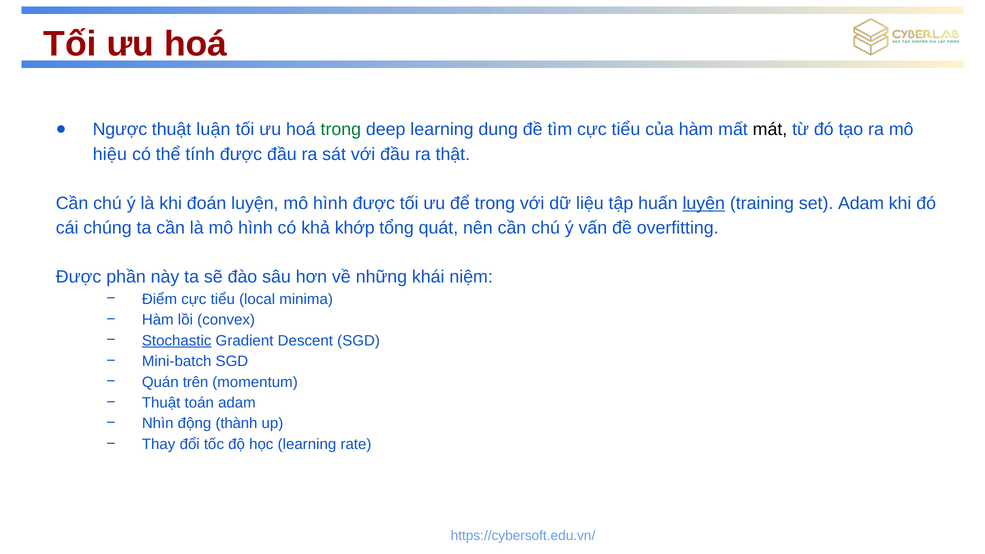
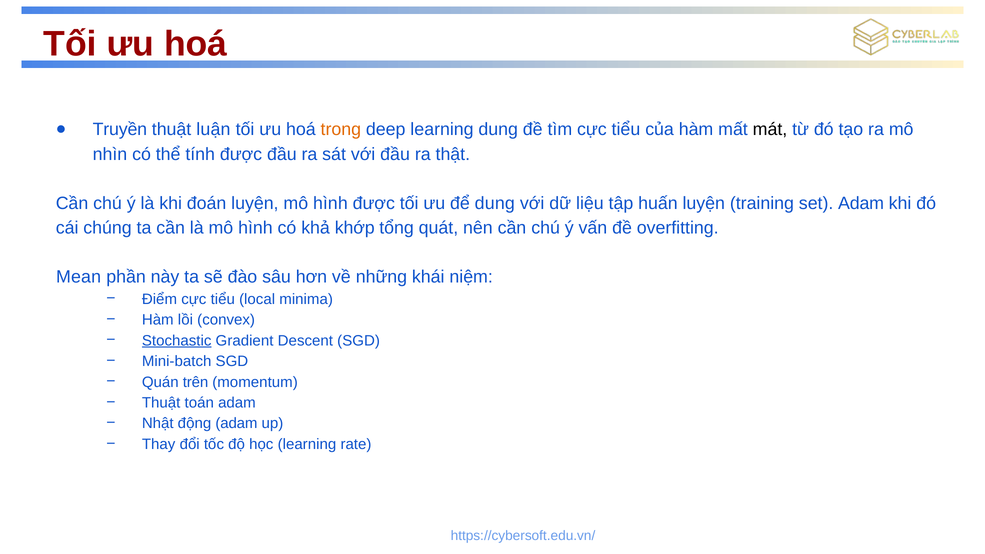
Ngược: Ngược -> Truyền
trong at (341, 130) colour: green -> orange
hiệu: hiệu -> nhìn
để trong: trong -> dung
luyện at (704, 203) underline: present -> none
Được at (79, 277): Được -> Mean
Nhìn: Nhìn -> Nhật
động thành: thành -> adam
